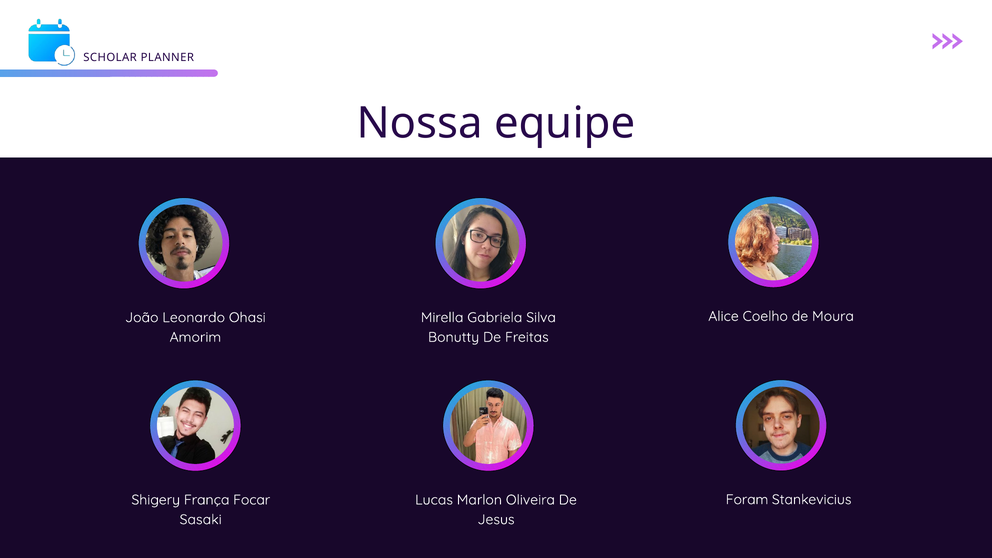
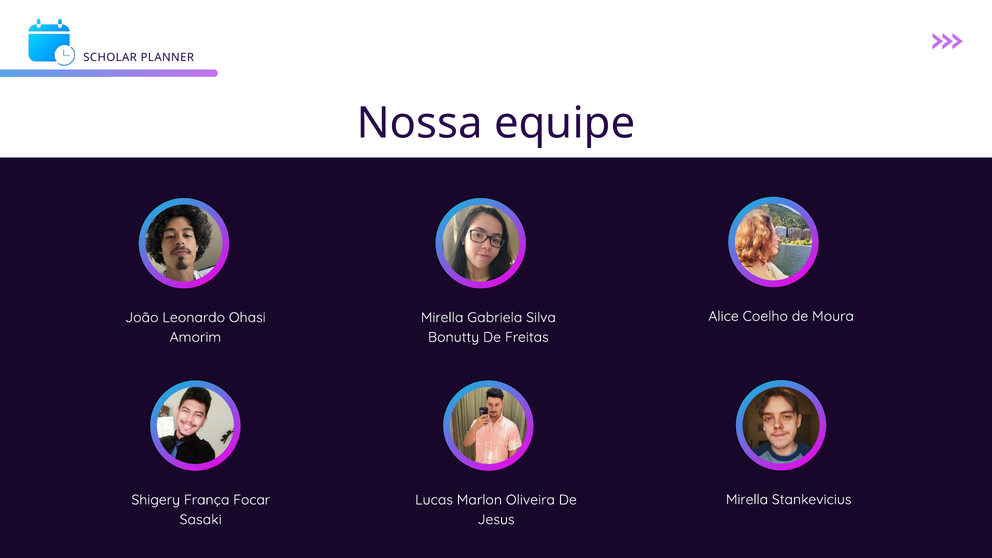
Foram at (747, 500): Foram -> Mirella
